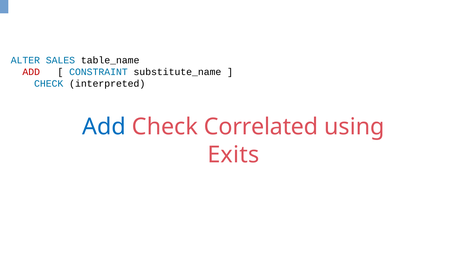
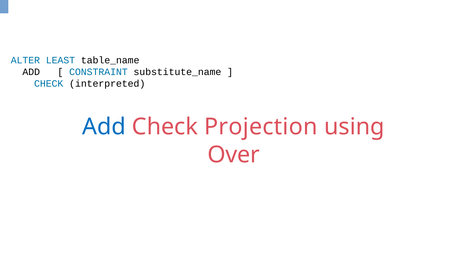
SALES: SALES -> LEAST
ADD at (31, 72) colour: red -> black
Correlated: Correlated -> Projection
Exits: Exits -> Over
